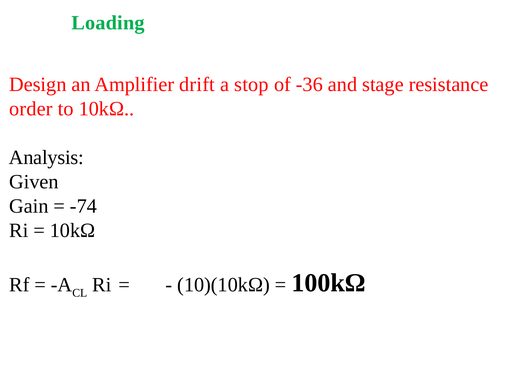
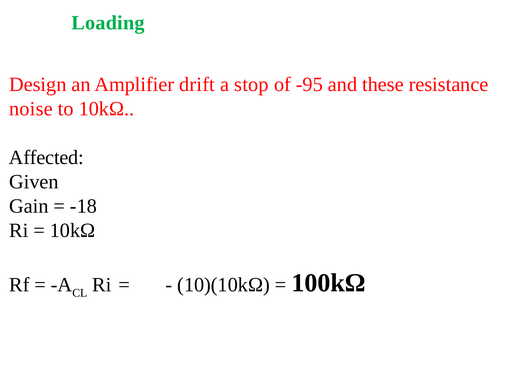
-36: -36 -> -95
stage: stage -> these
order: order -> noise
Analysis: Analysis -> Affected
-74: -74 -> -18
